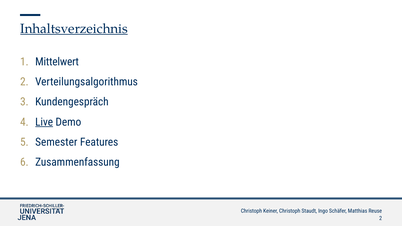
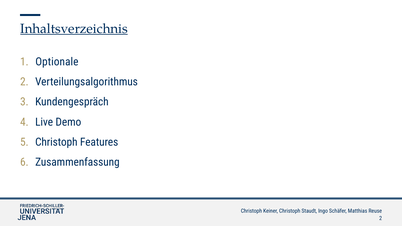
Mittelwert: Mittelwert -> Optionale
Live underline: present -> none
Semester at (56, 142): Semester -> Christoph
